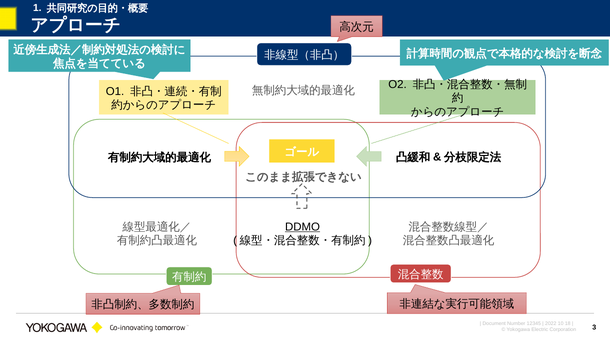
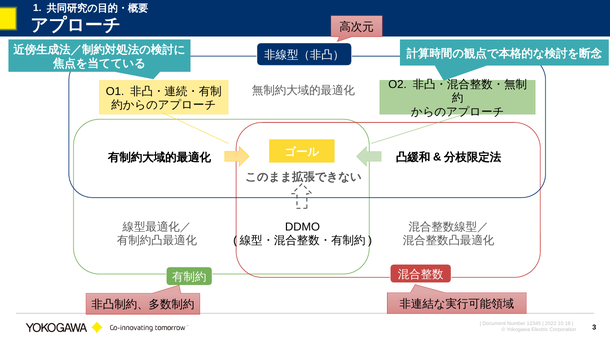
DDMO underline: present -> none
